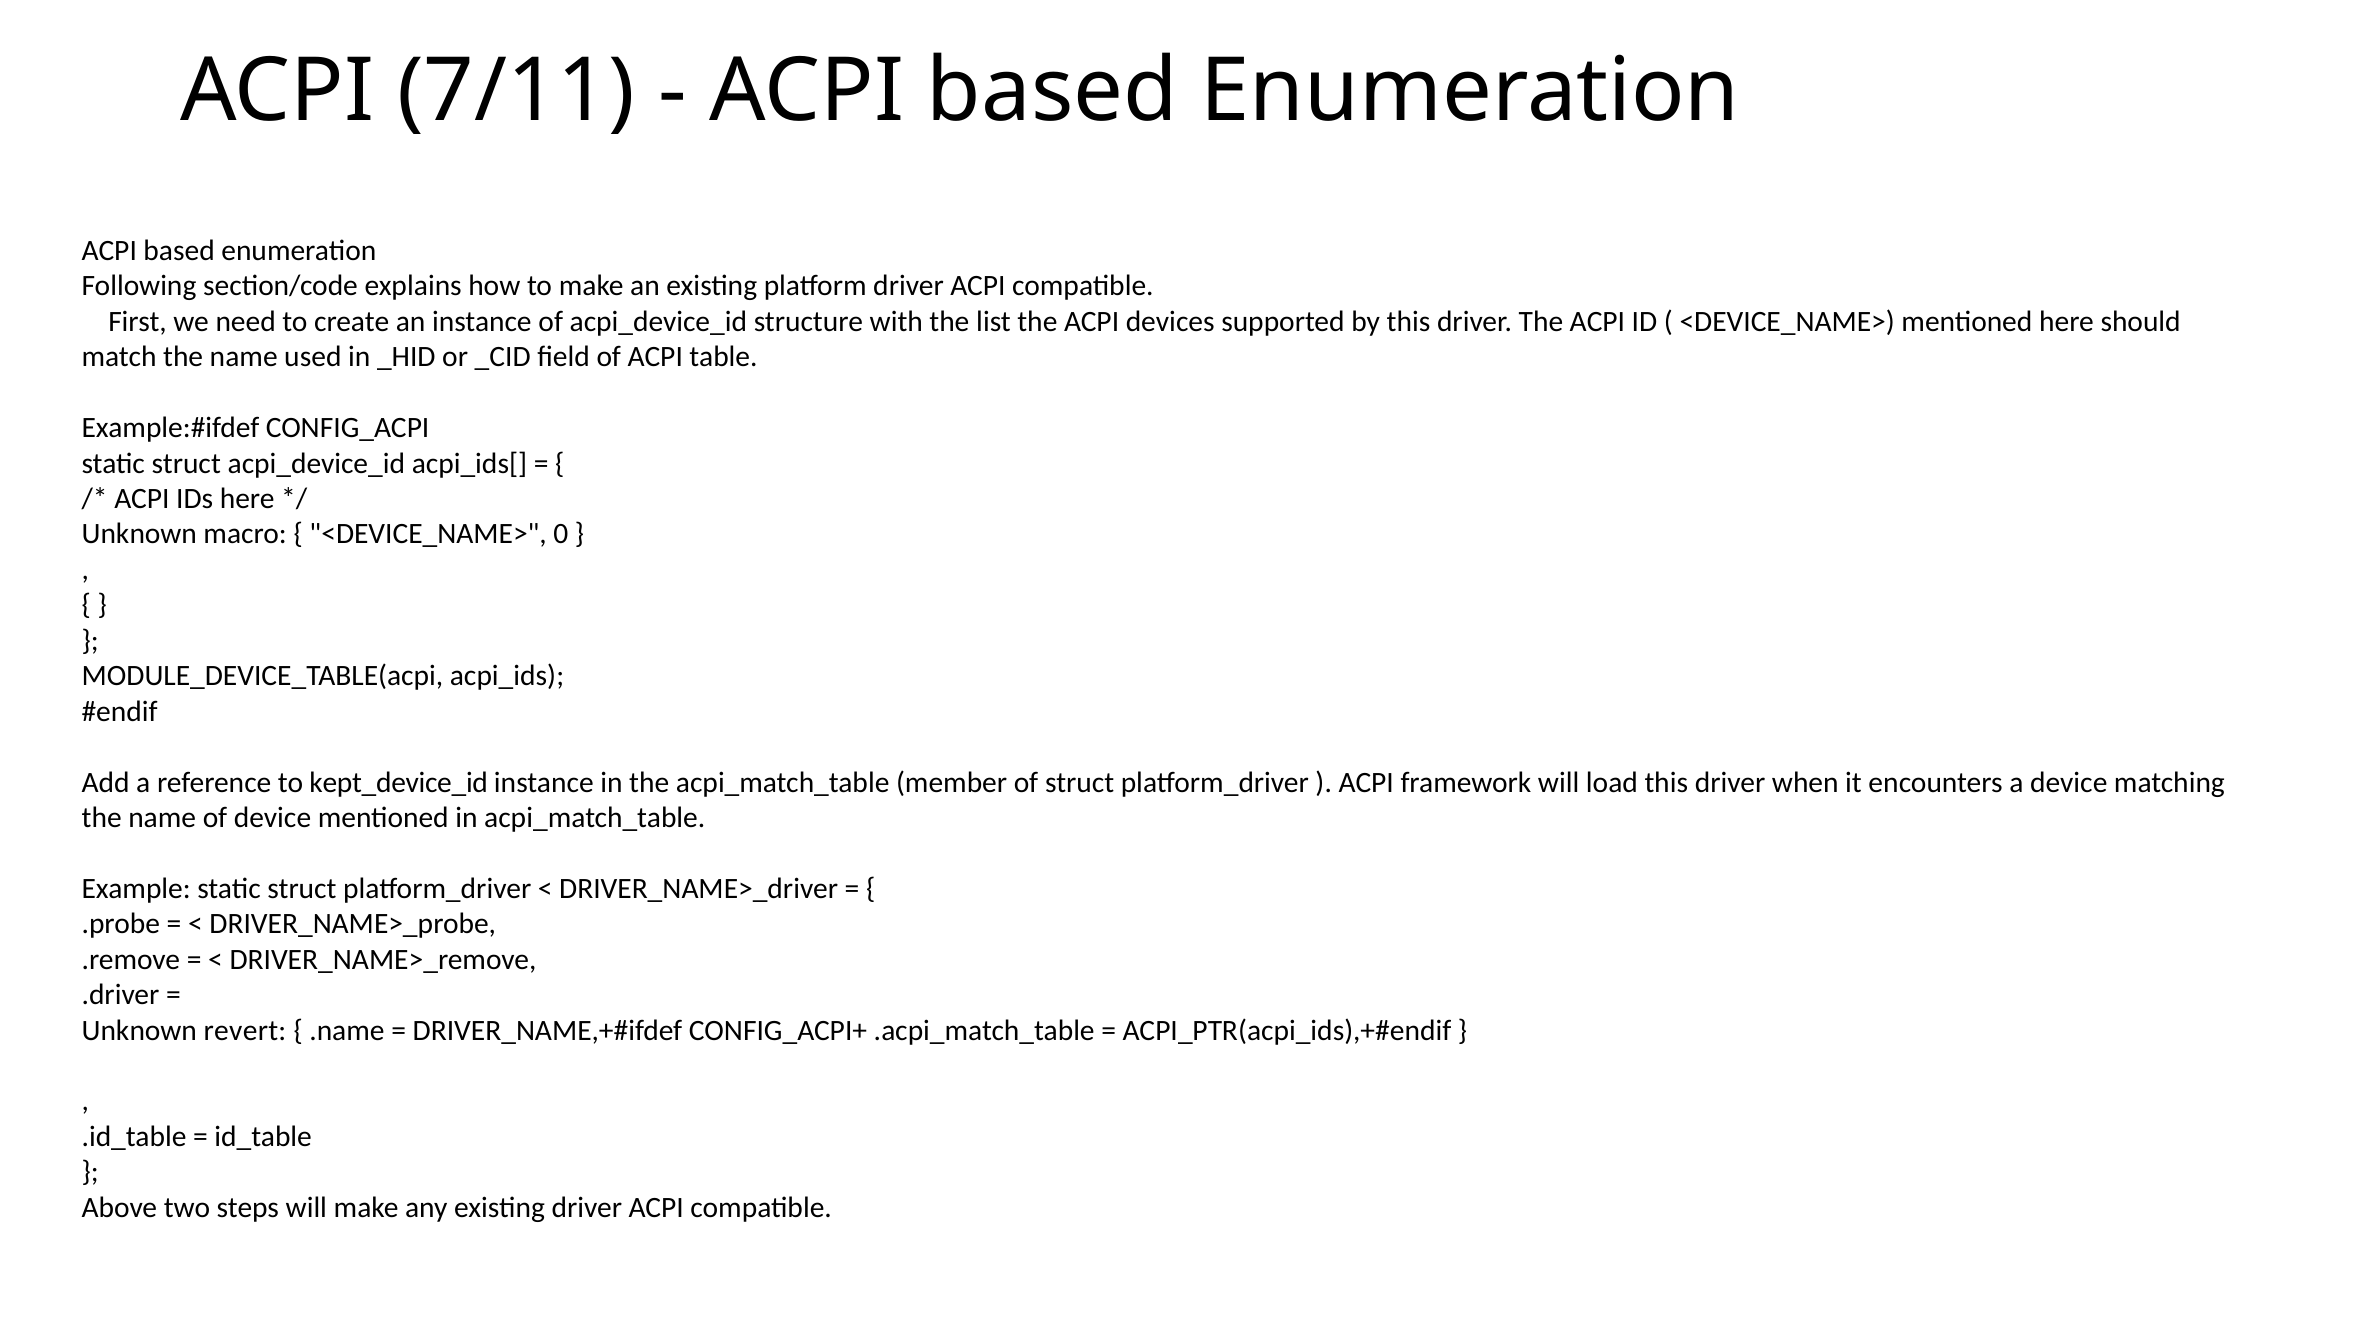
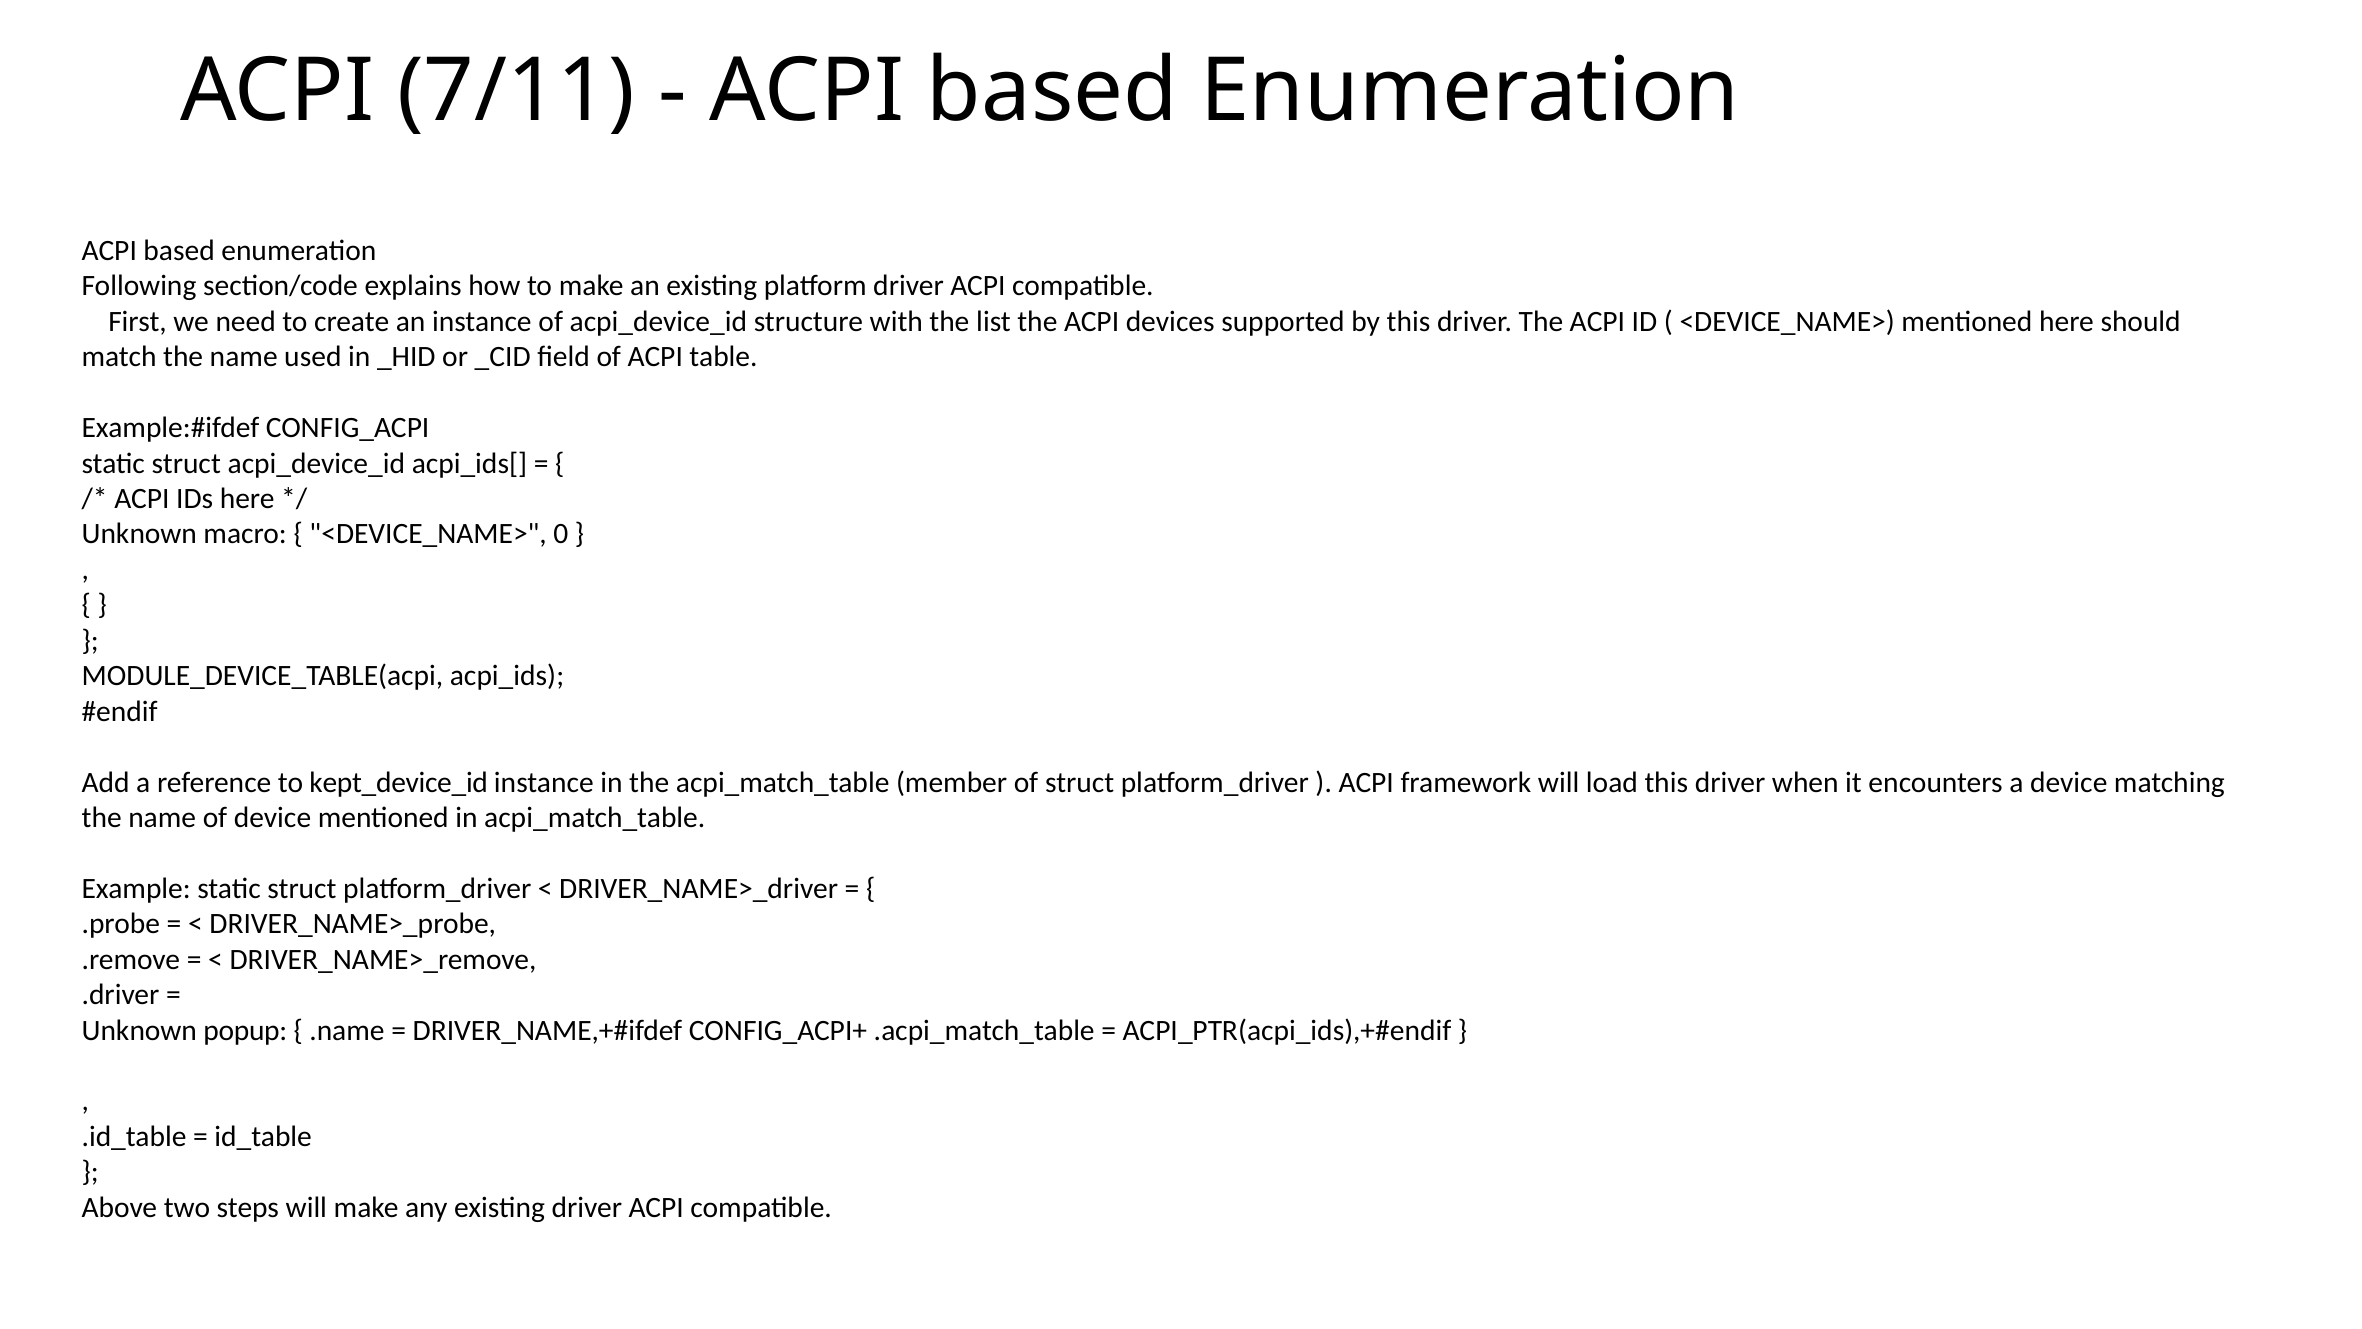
revert: revert -> popup
